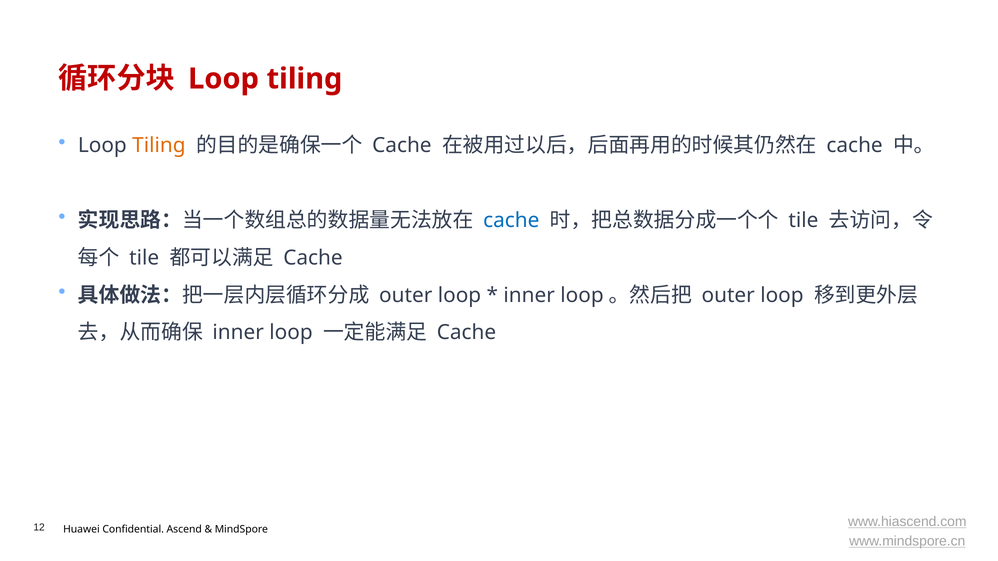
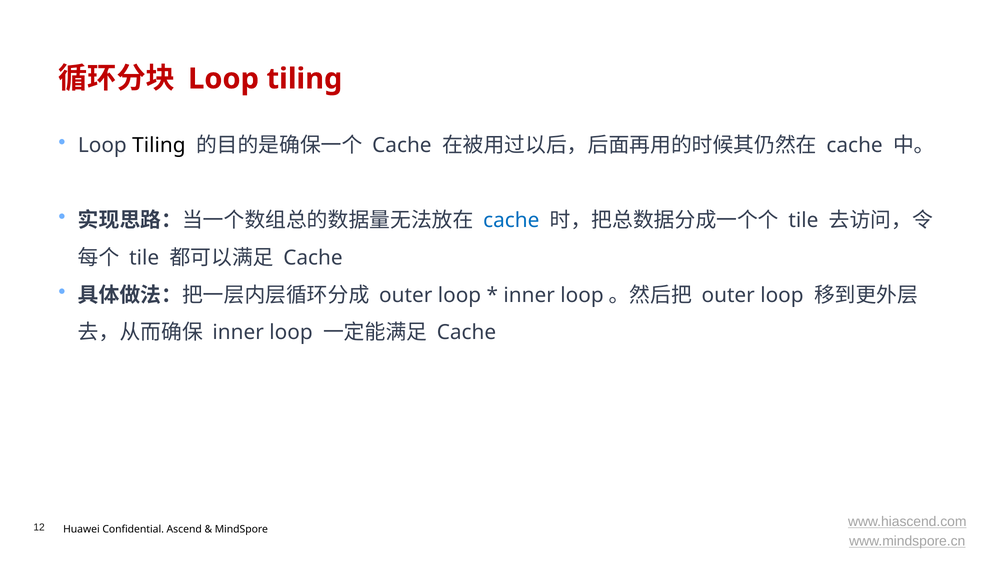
Tiling at (159, 146) colour: orange -> black
